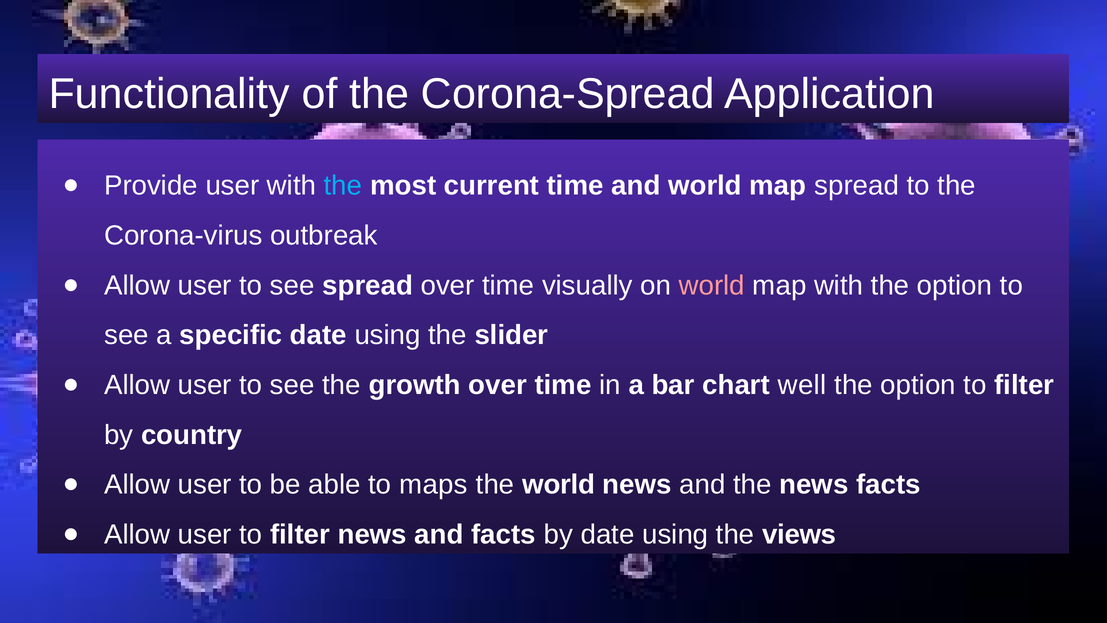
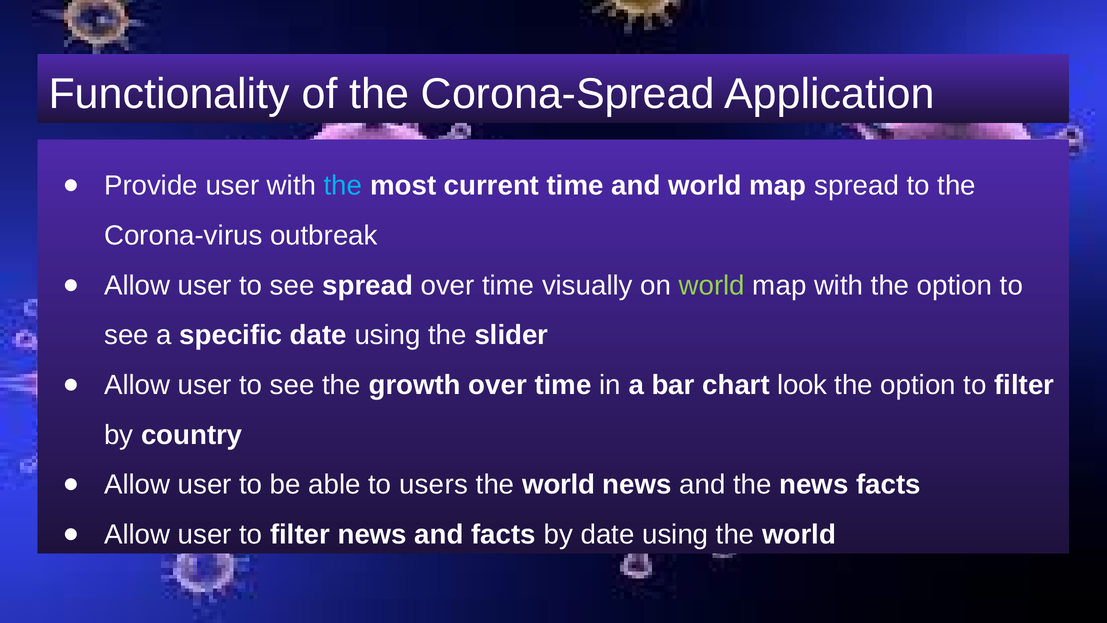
world at (712, 285) colour: pink -> light green
well: well -> look
maps: maps -> users
using the views: views -> world
